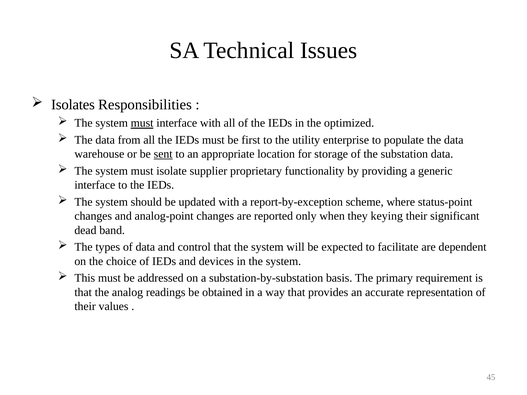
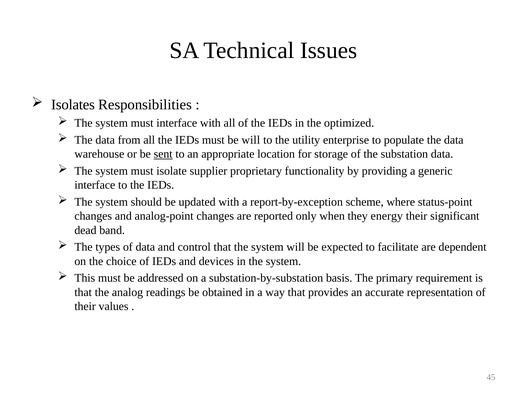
must at (142, 123) underline: present -> none
be first: first -> will
keying: keying -> energy
